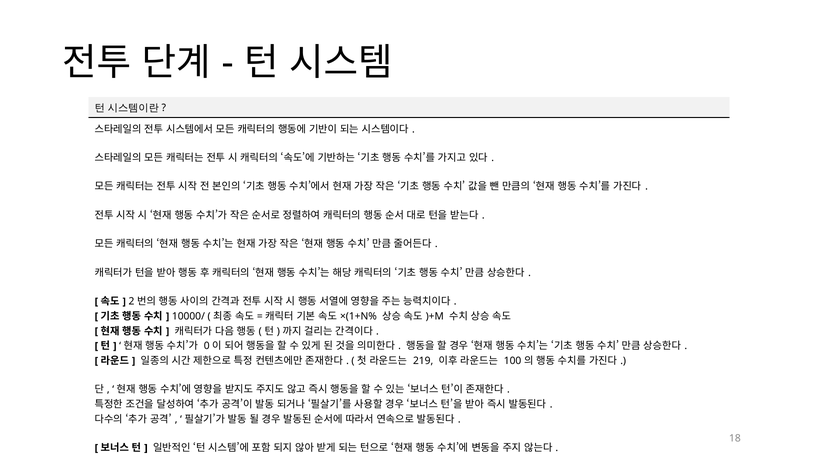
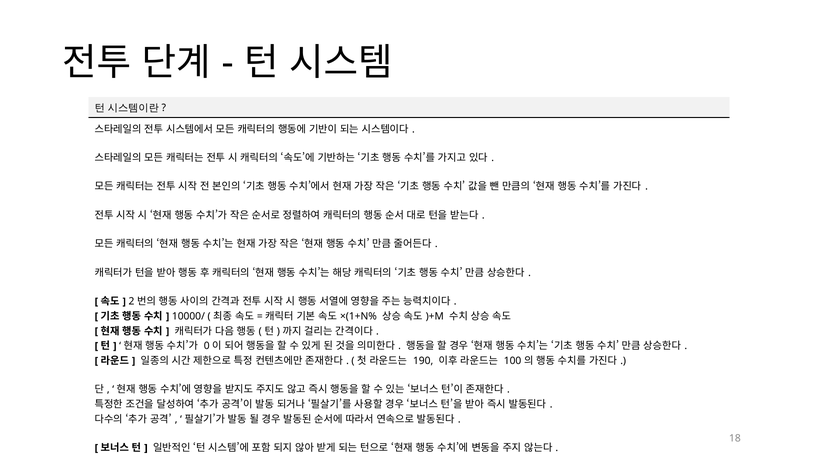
219: 219 -> 190
